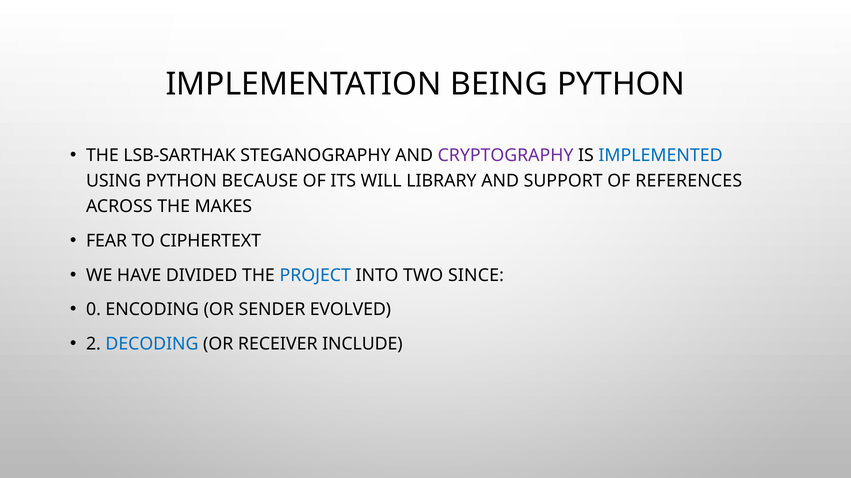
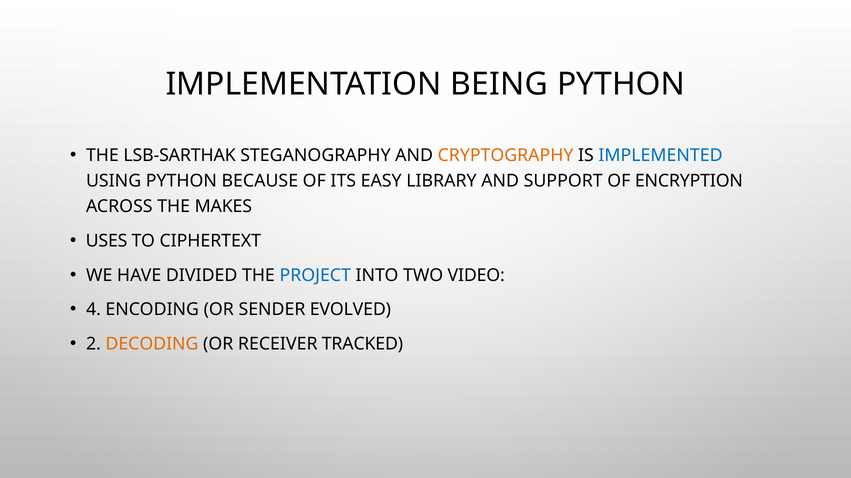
CRYPTOGRAPHY colour: purple -> orange
WILL: WILL -> EASY
REFERENCES: REFERENCES -> ENCRYPTION
FEAR: FEAR -> USES
SINCE: SINCE -> VIDEO
0: 0 -> 4
DECODING colour: blue -> orange
INCLUDE: INCLUDE -> TRACKED
